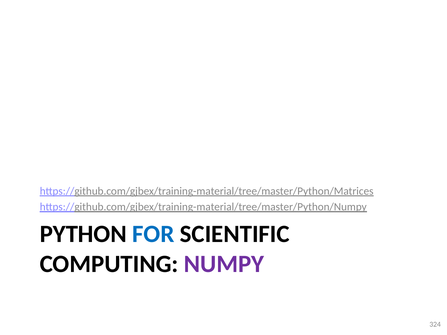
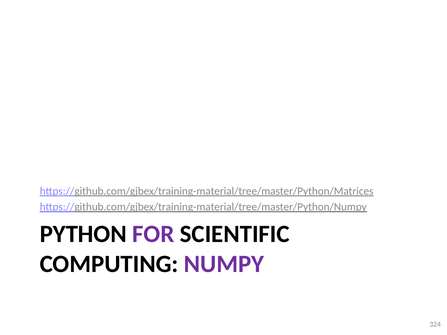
FOR colour: blue -> purple
